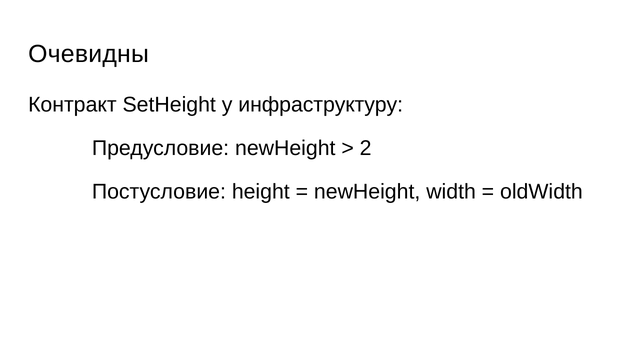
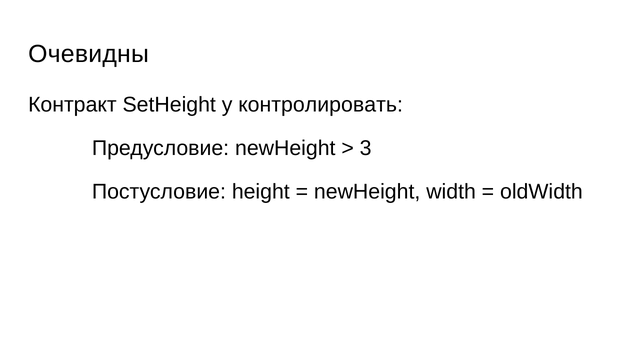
инфраструктуру: инфраструктуру -> контролировать
2: 2 -> 3
